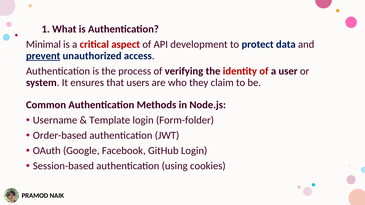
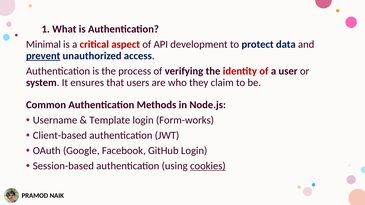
Form-folder: Form-folder -> Form-works
Order-based: Order-based -> Client-based
cookies underline: none -> present
